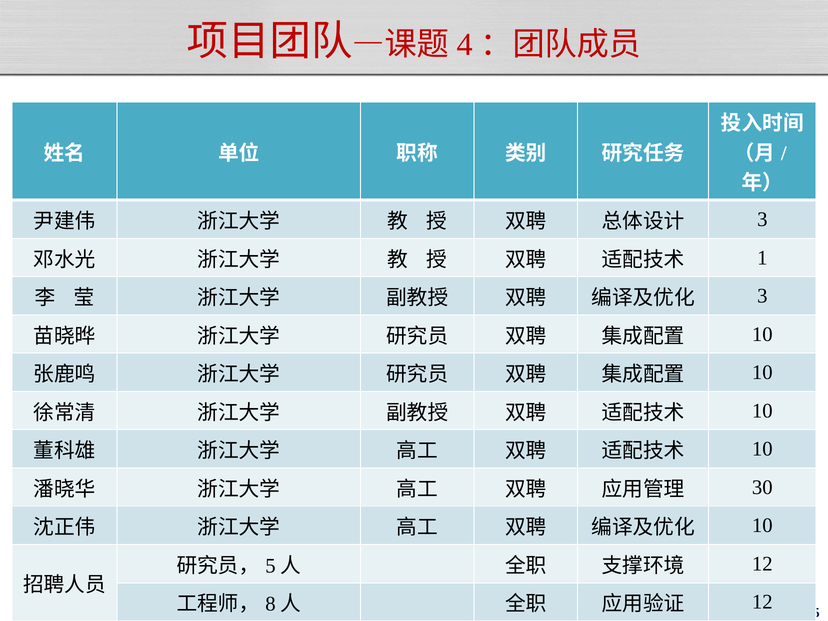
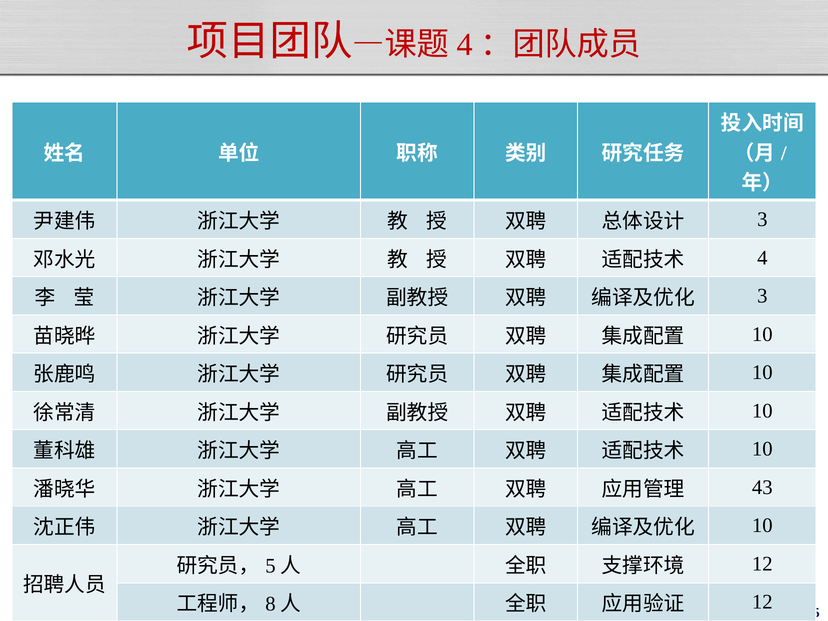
1 at (762, 258): 1 -> 4
30: 30 -> 43
